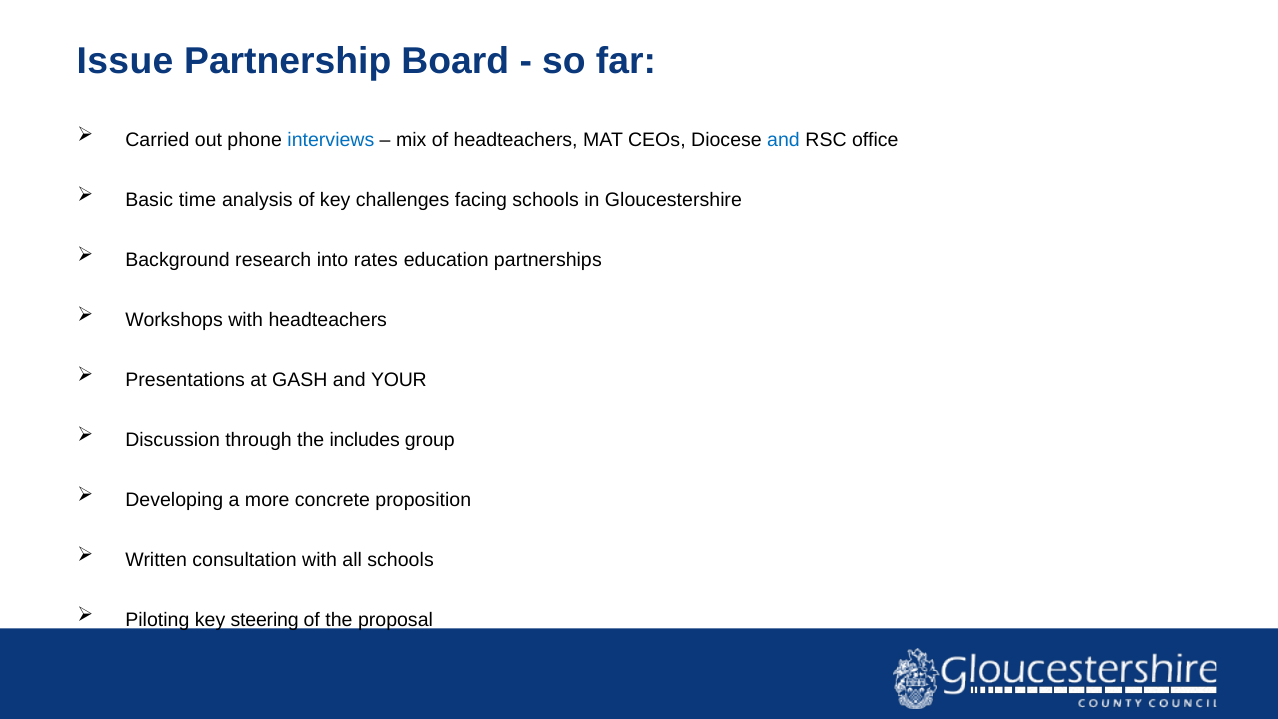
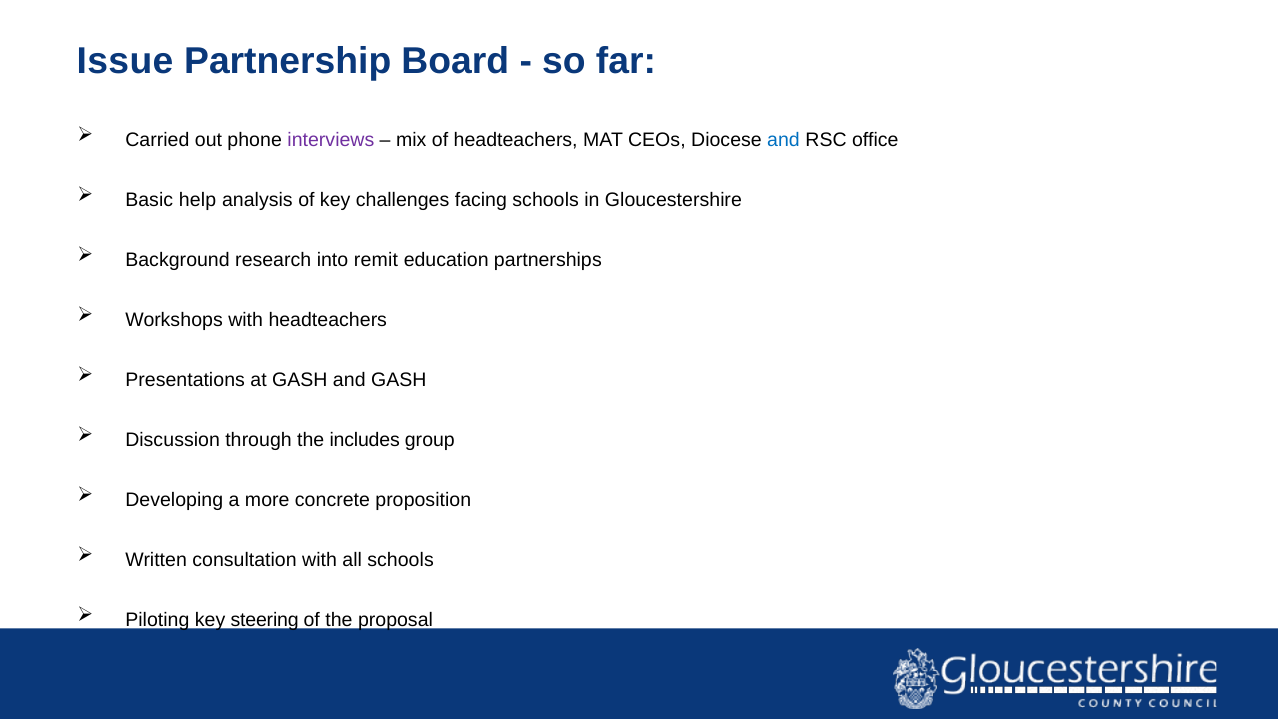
interviews colour: blue -> purple
time: time -> help
rates: rates -> remit
and YOUR: YOUR -> GASH
